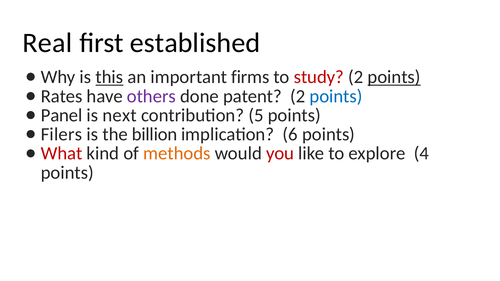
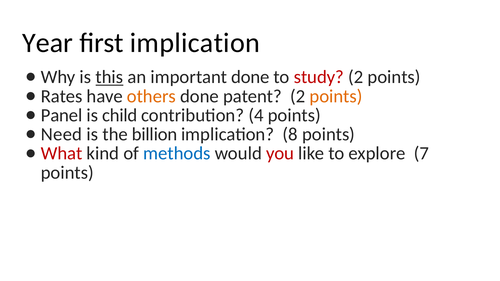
Real: Real -> Year
first established: established -> implication
important firms: firms -> done
points at (394, 77) underline: present -> none
others colour: purple -> orange
points at (336, 96) colour: blue -> orange
next: next -> child
5: 5 -> 4
Filers: Filers -> Need
6: 6 -> 8
methods colour: orange -> blue
4: 4 -> 7
